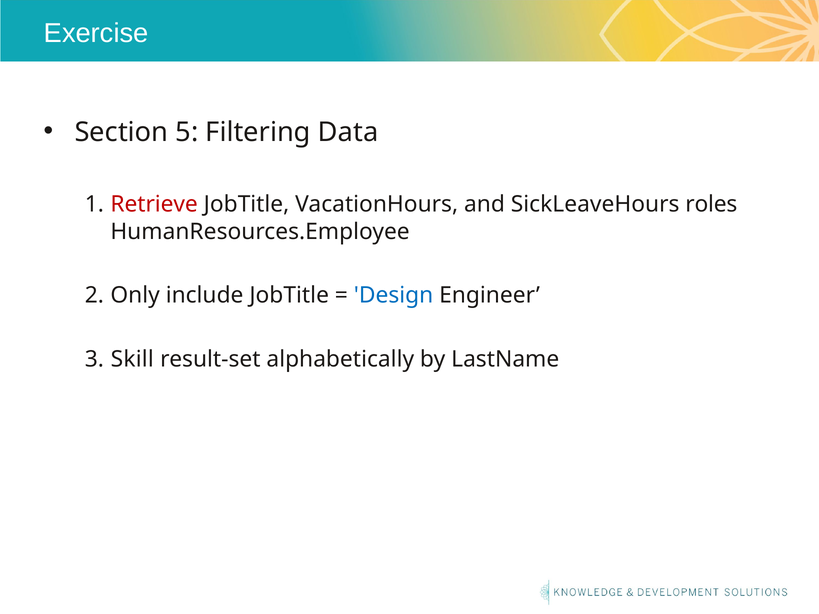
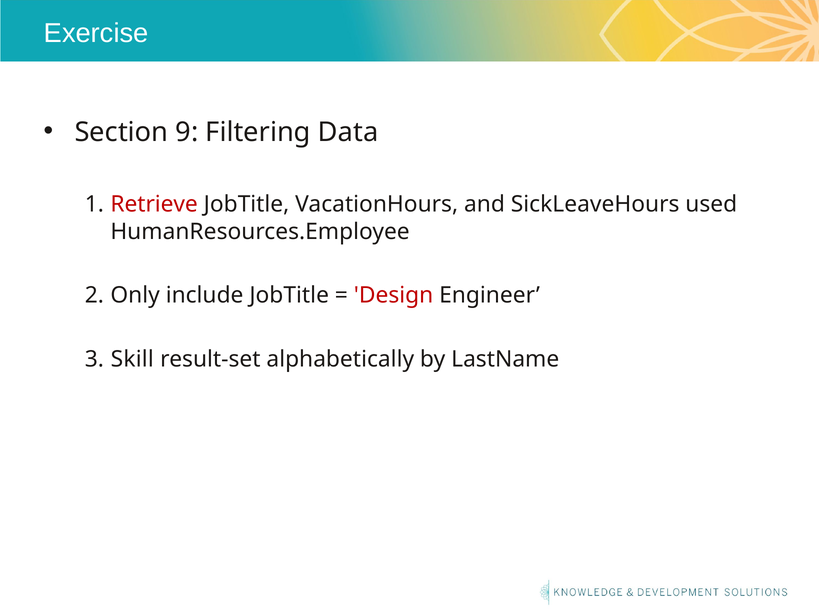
5: 5 -> 9
roles: roles -> used
Design colour: blue -> red
